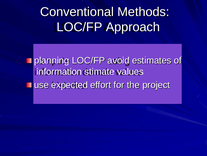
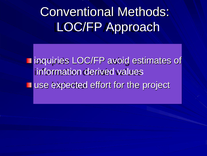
planning: planning -> inquiries
stimate: stimate -> derived
